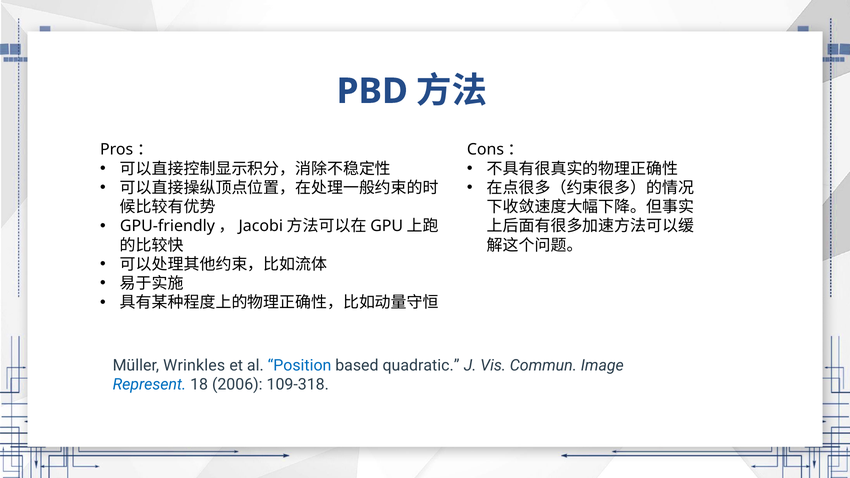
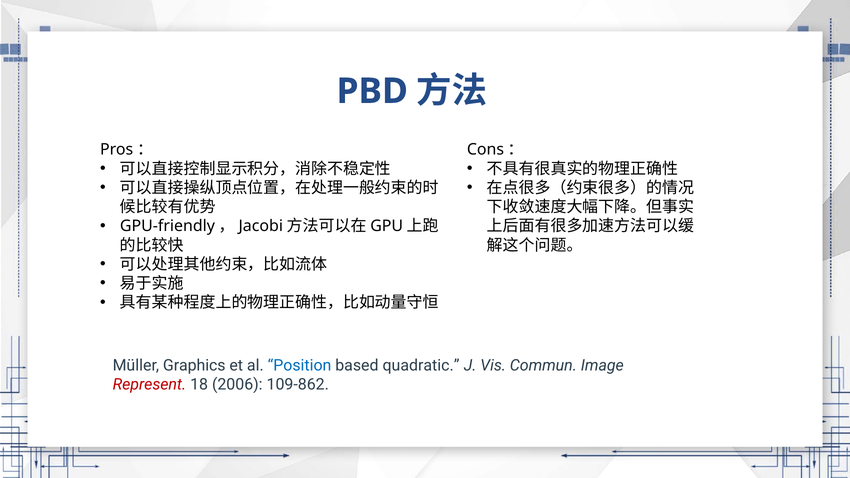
Wrinkles: Wrinkles -> Graphics
Represent colour: blue -> red
109-318: 109-318 -> 109-862
